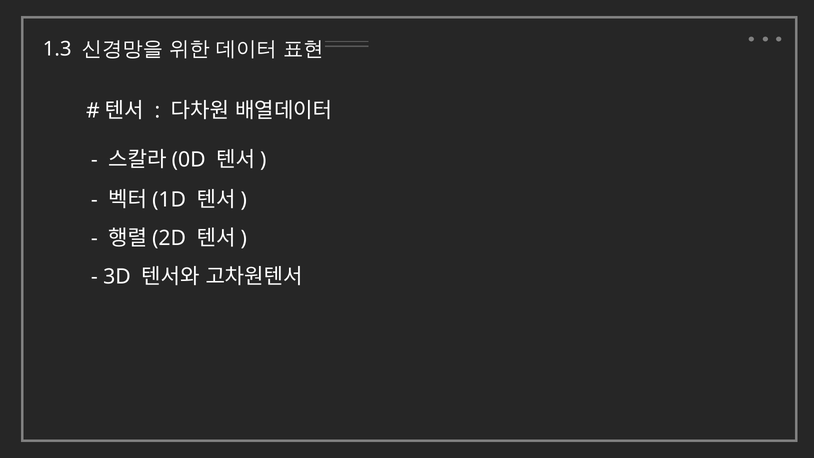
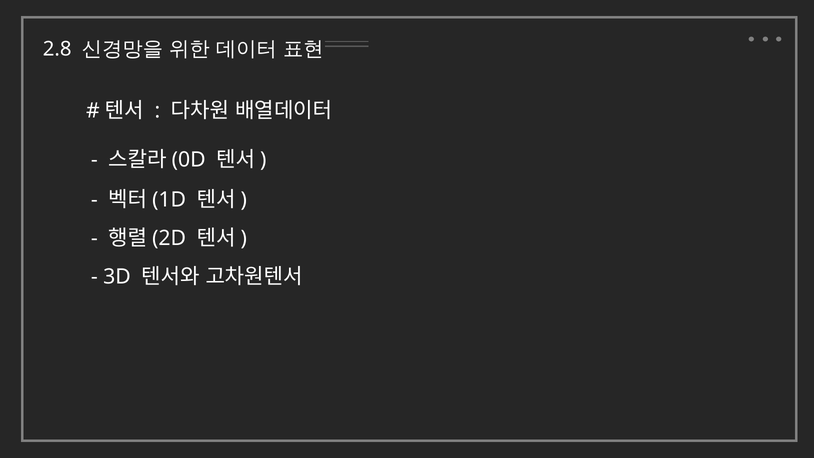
1.3: 1.3 -> 2.8
